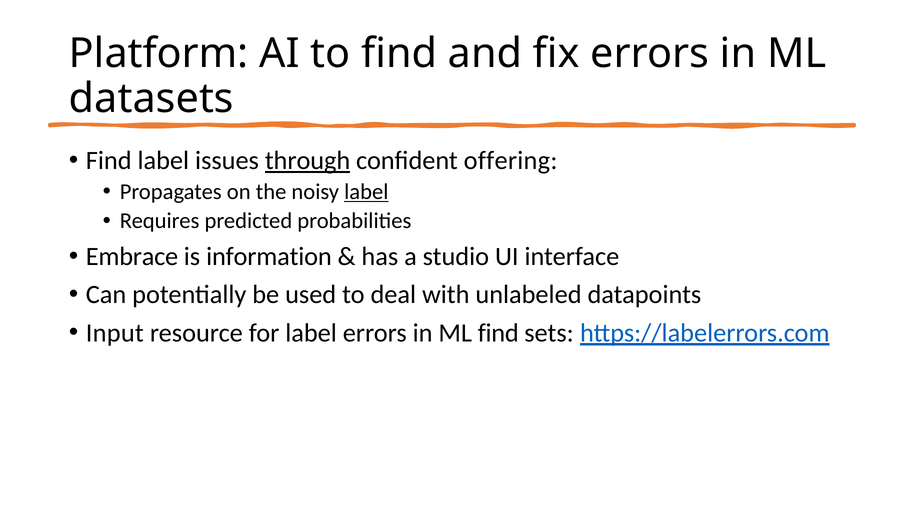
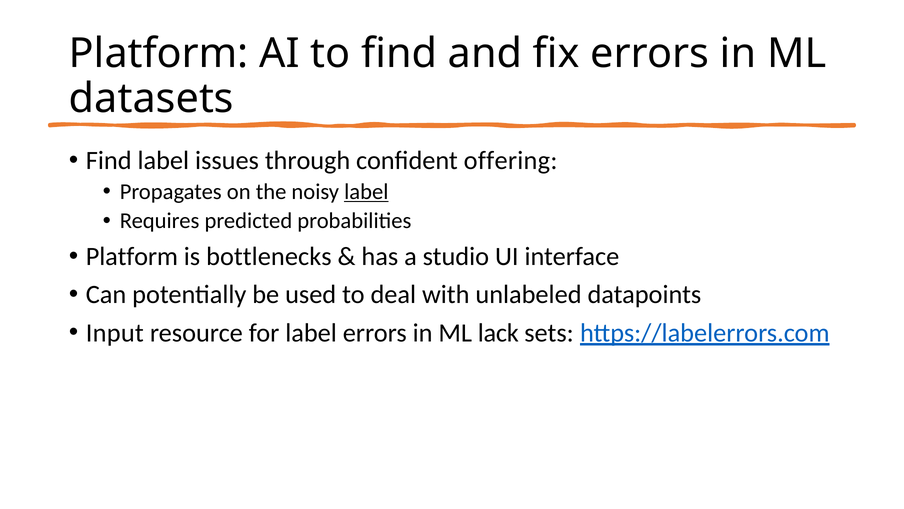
through underline: present -> none
Embrace at (132, 257): Embrace -> Platform
information: information -> bottlenecks
ML find: find -> lack
